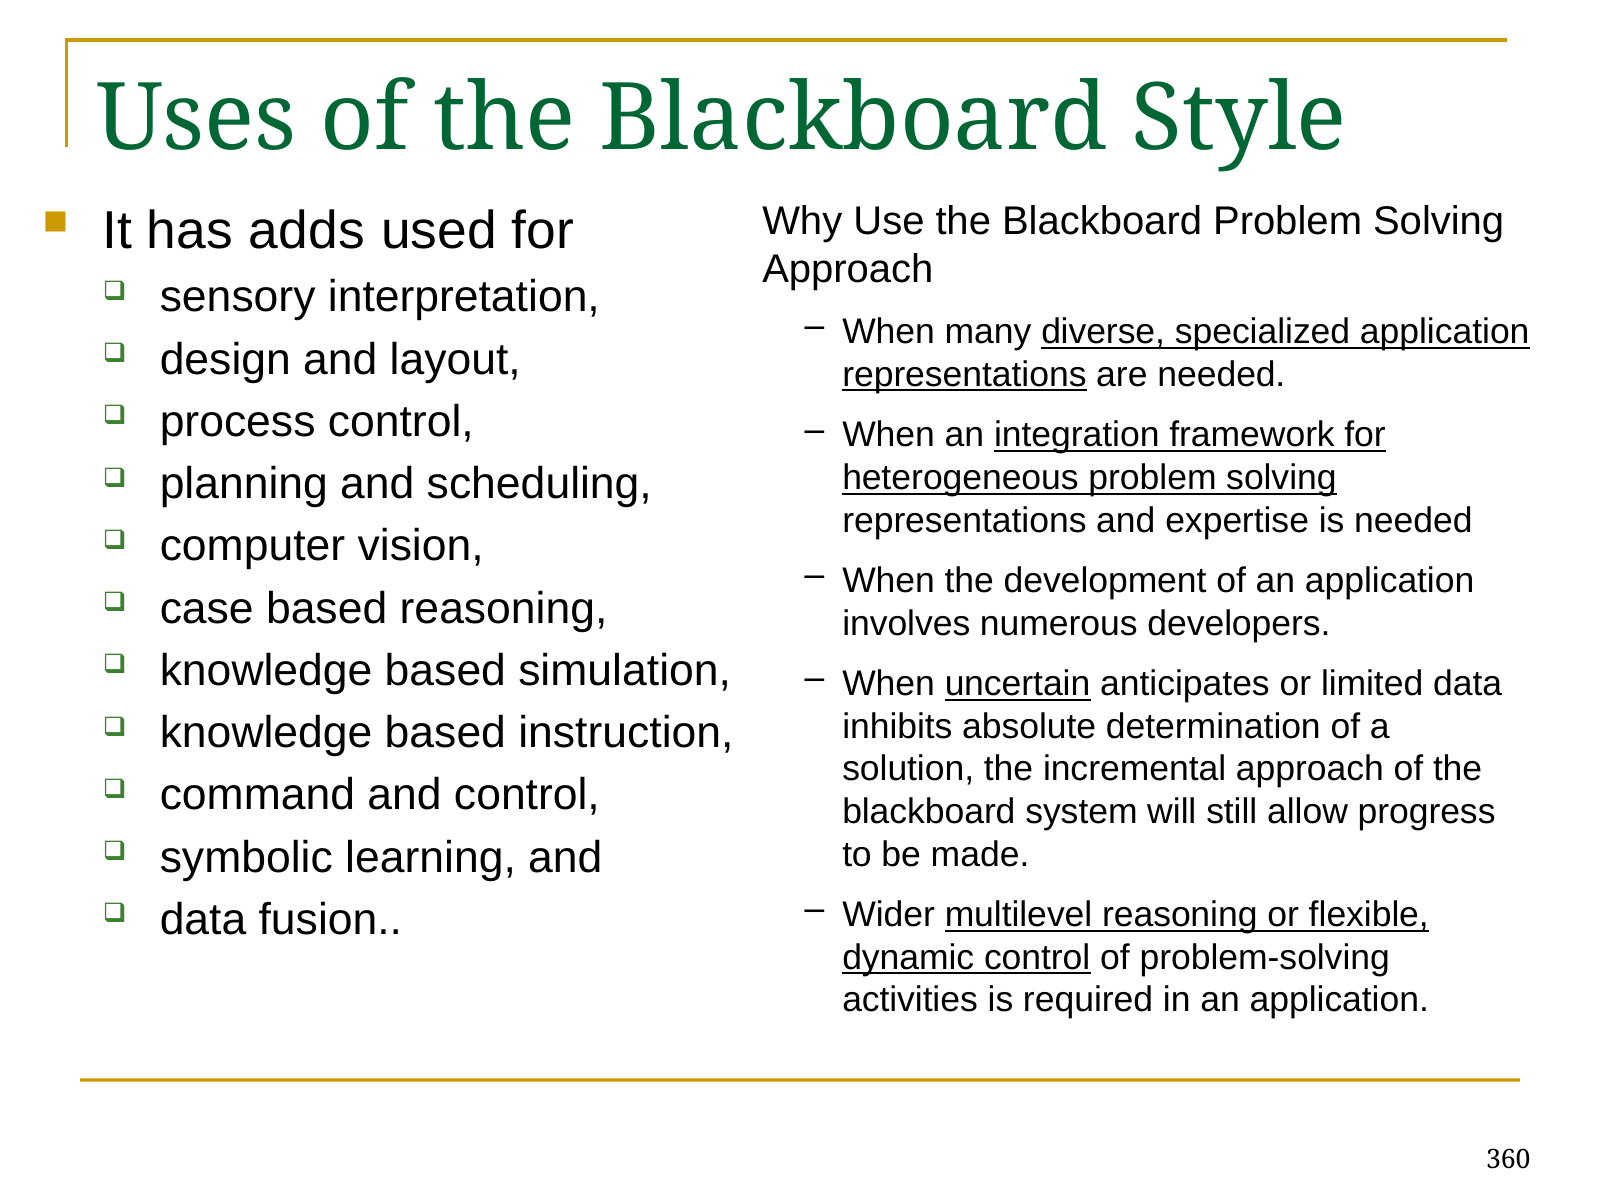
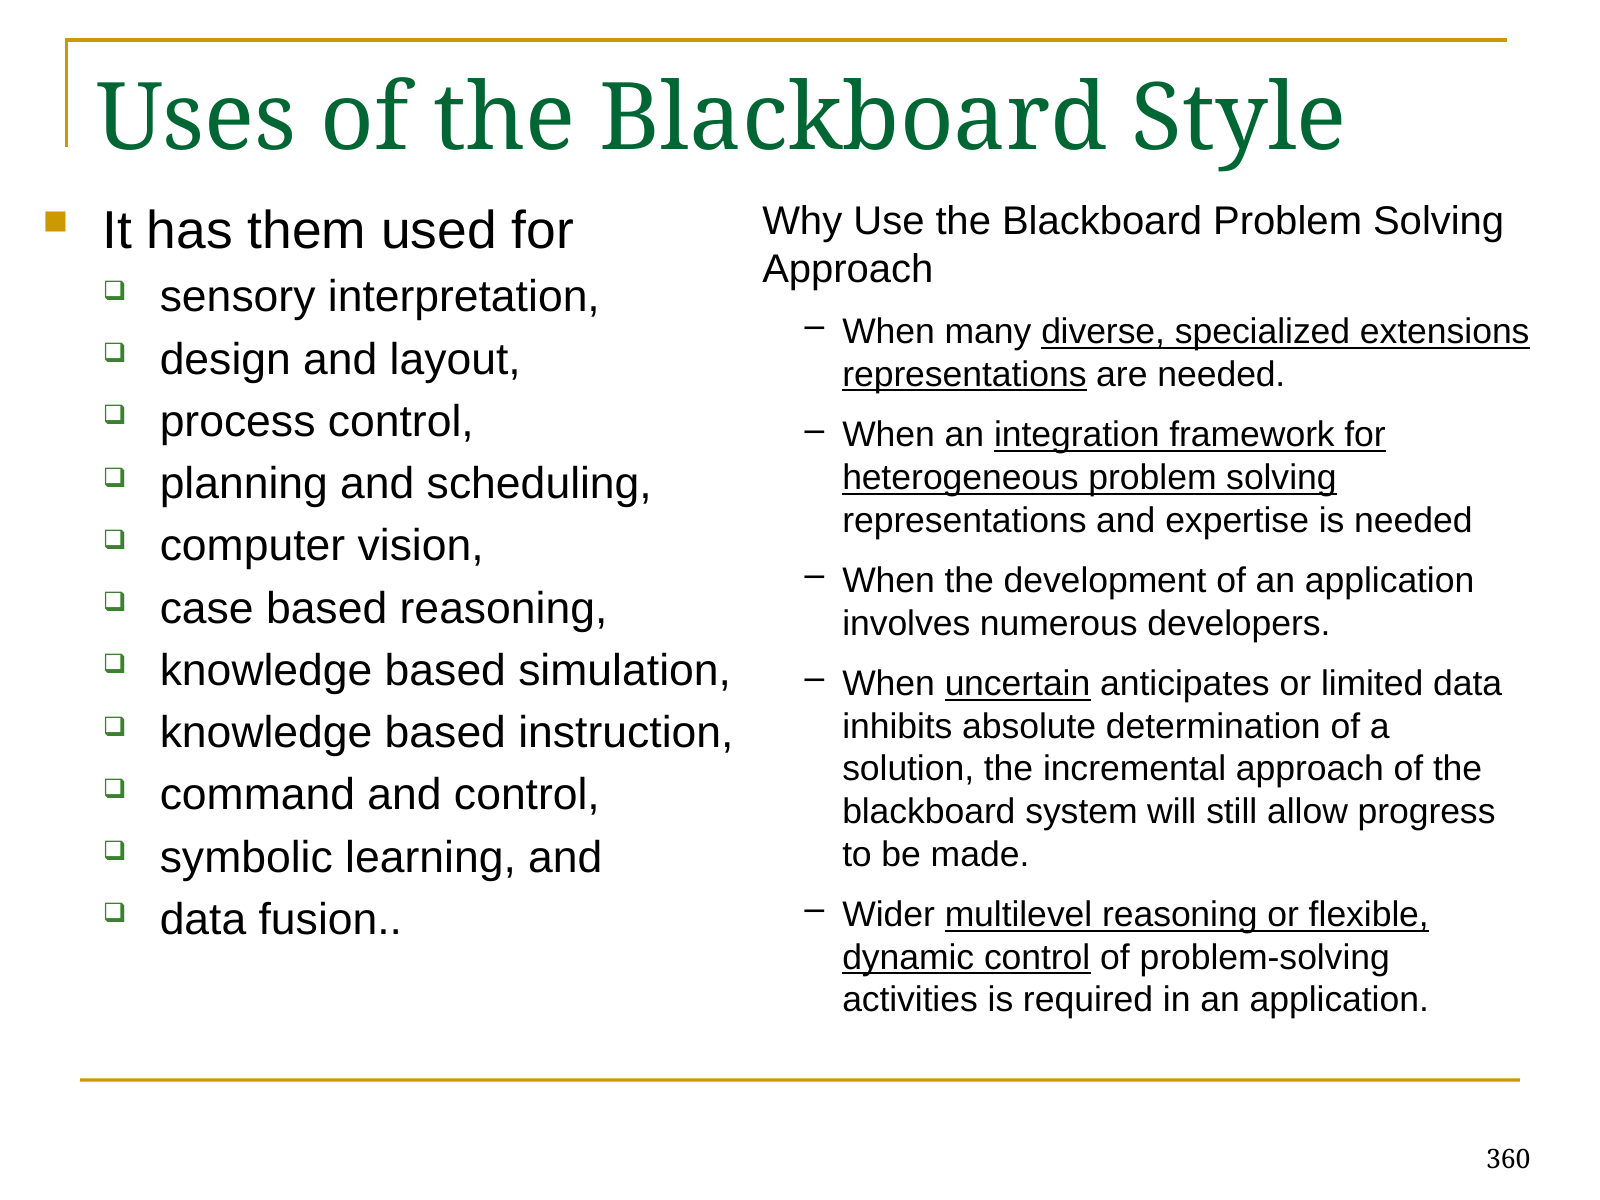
adds: adds -> them
specialized application: application -> extensions
